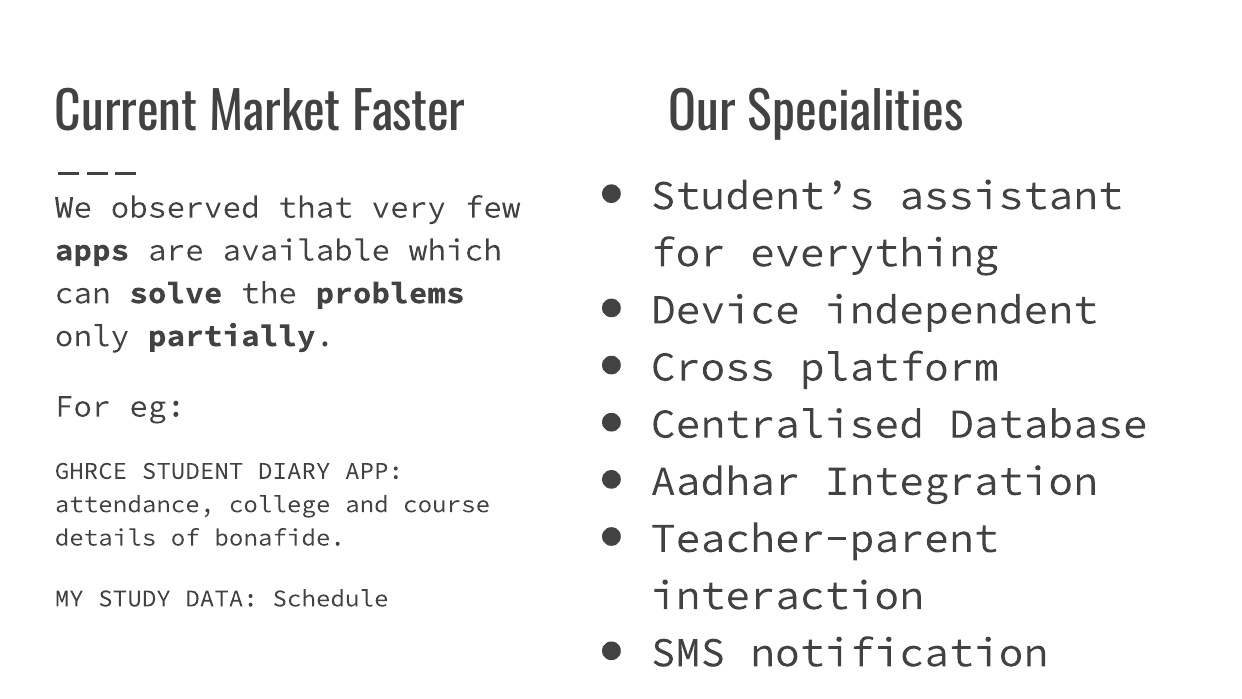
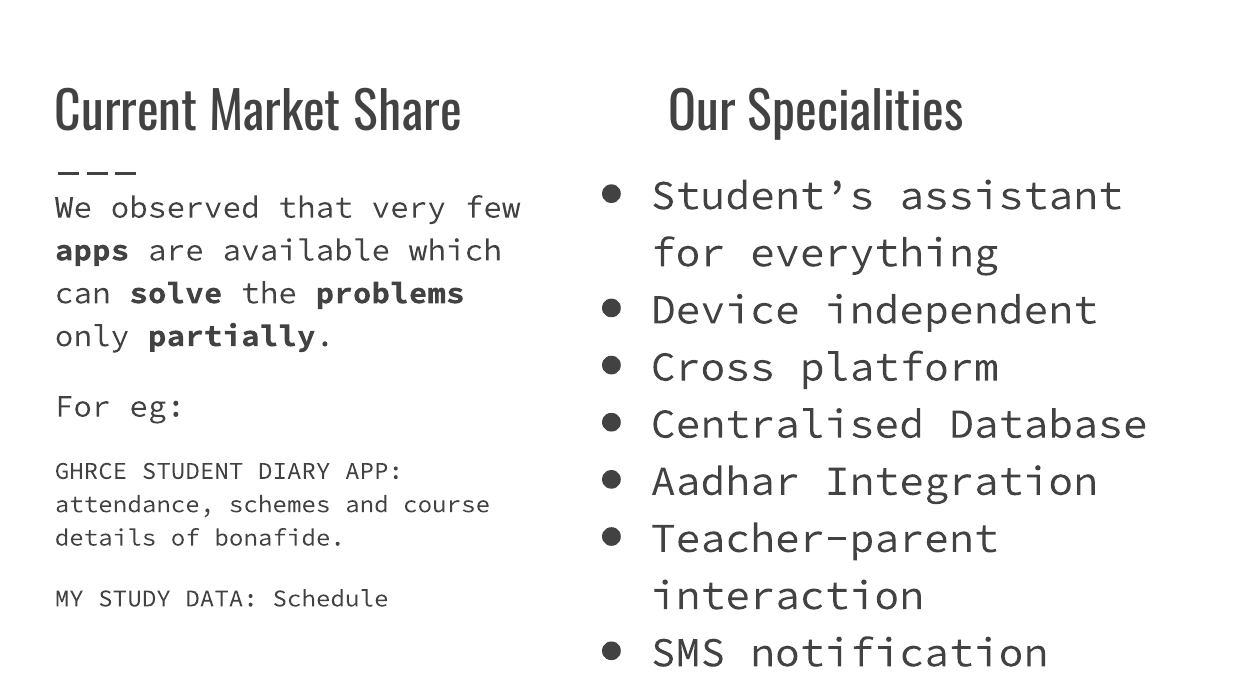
Faster: Faster -> Share
college: college -> schemes
